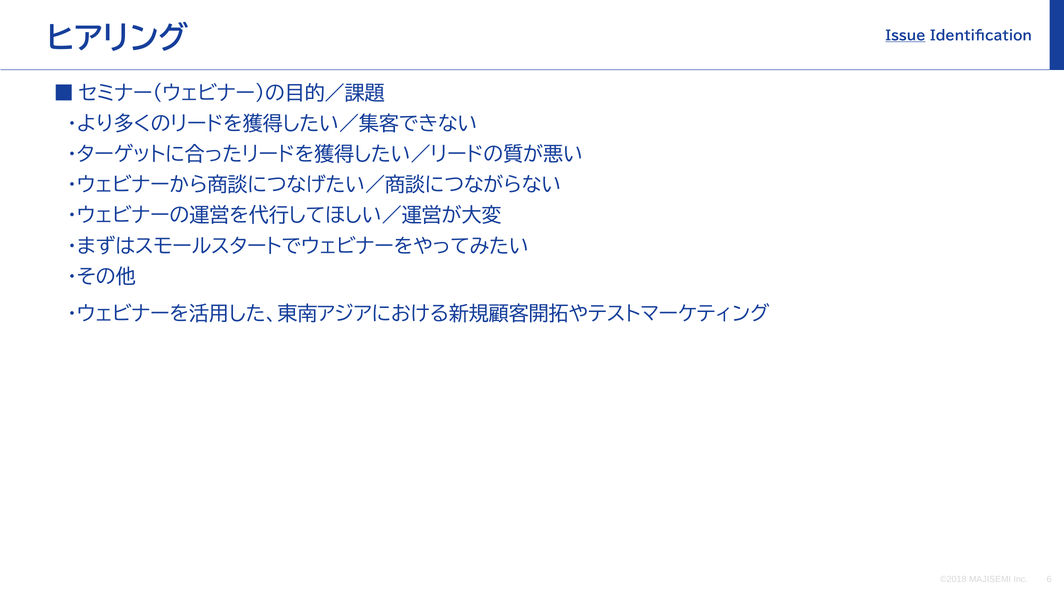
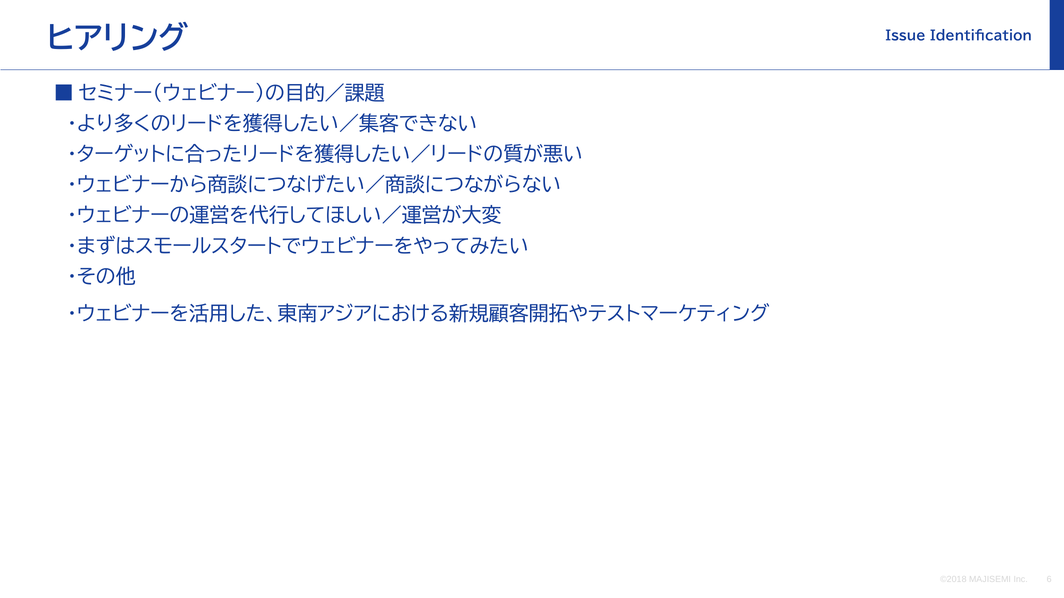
Issue underline: present -> none
